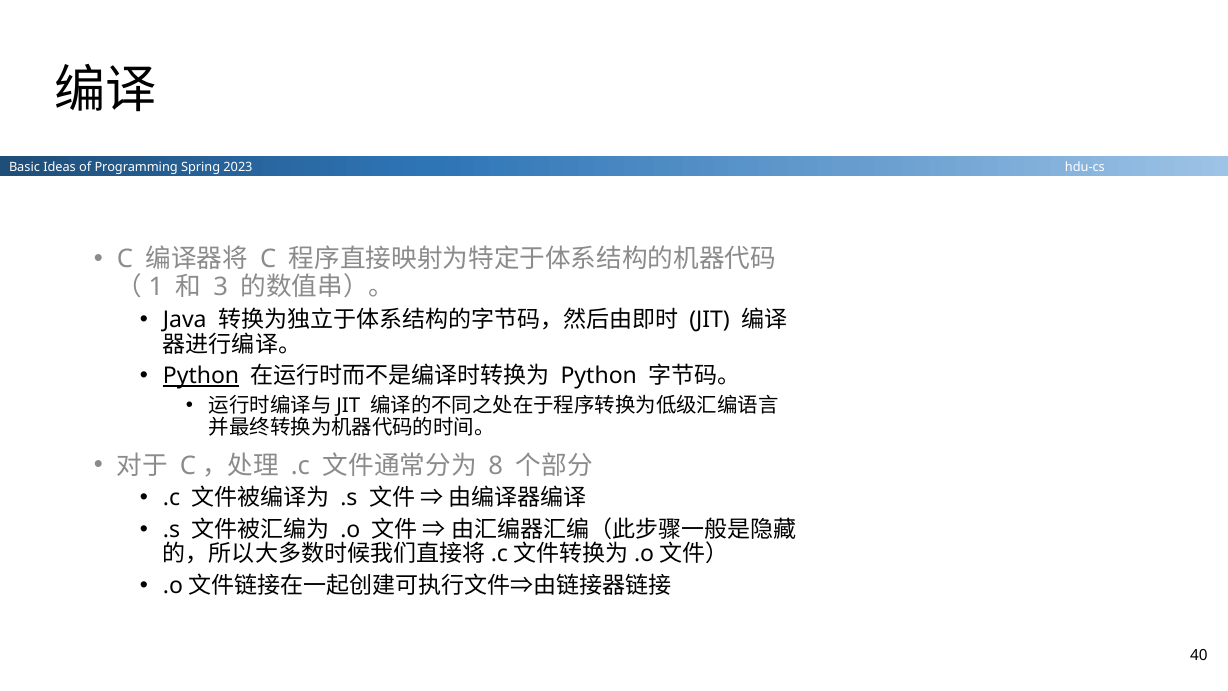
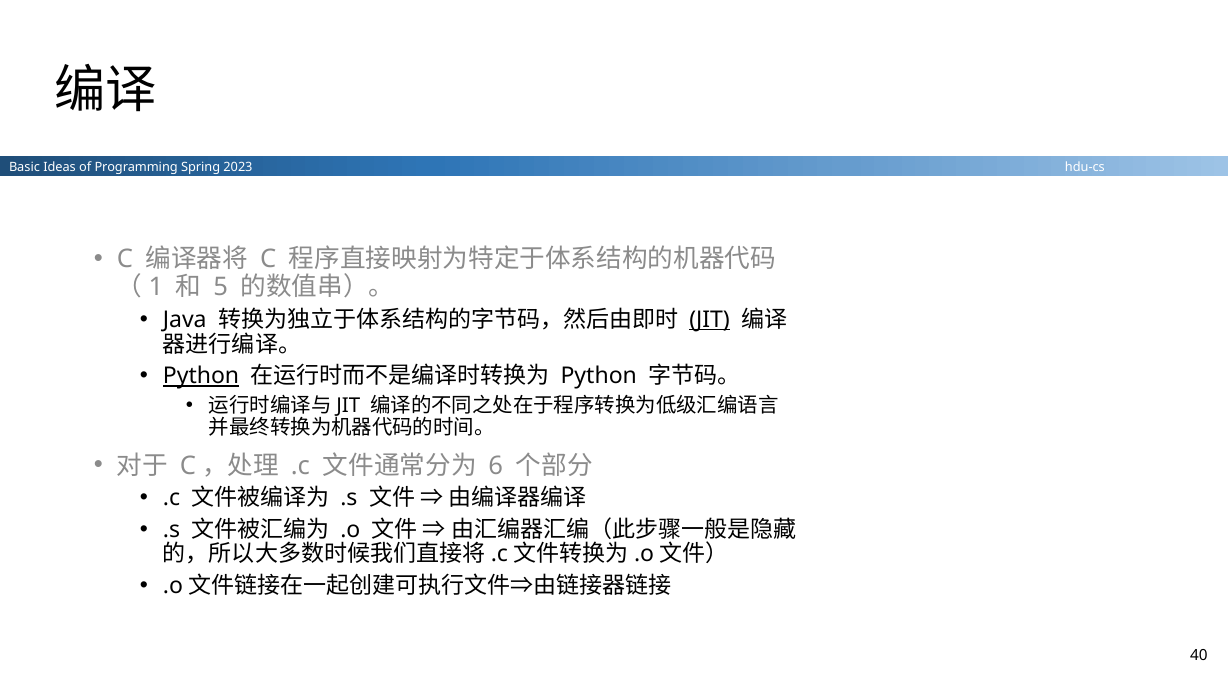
3: 3 -> 5
JIT underline: none -> present
8: 8 -> 6
